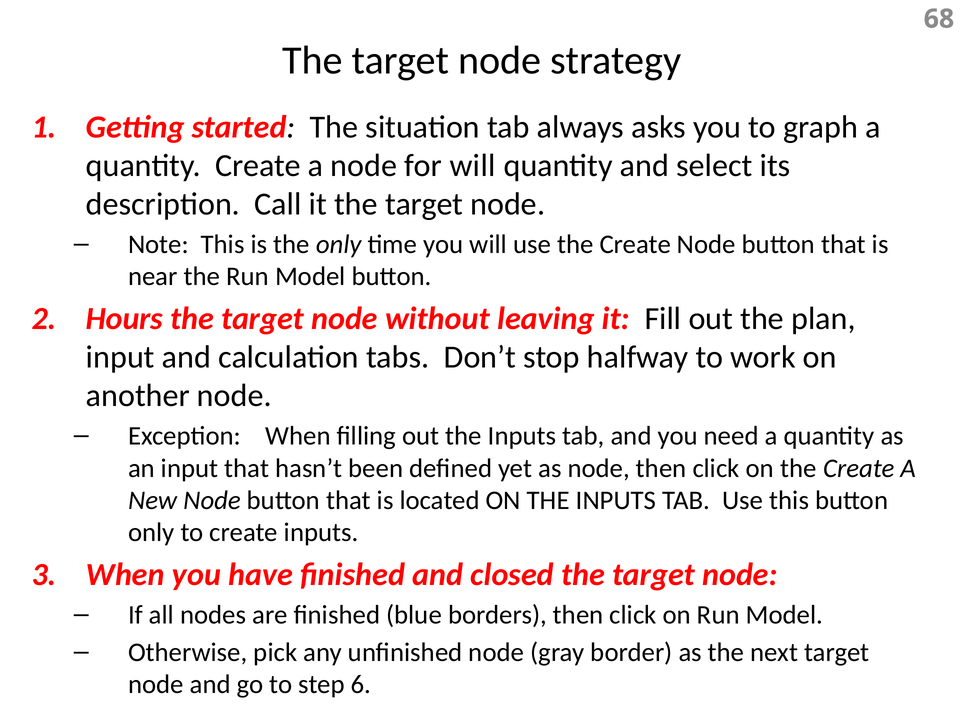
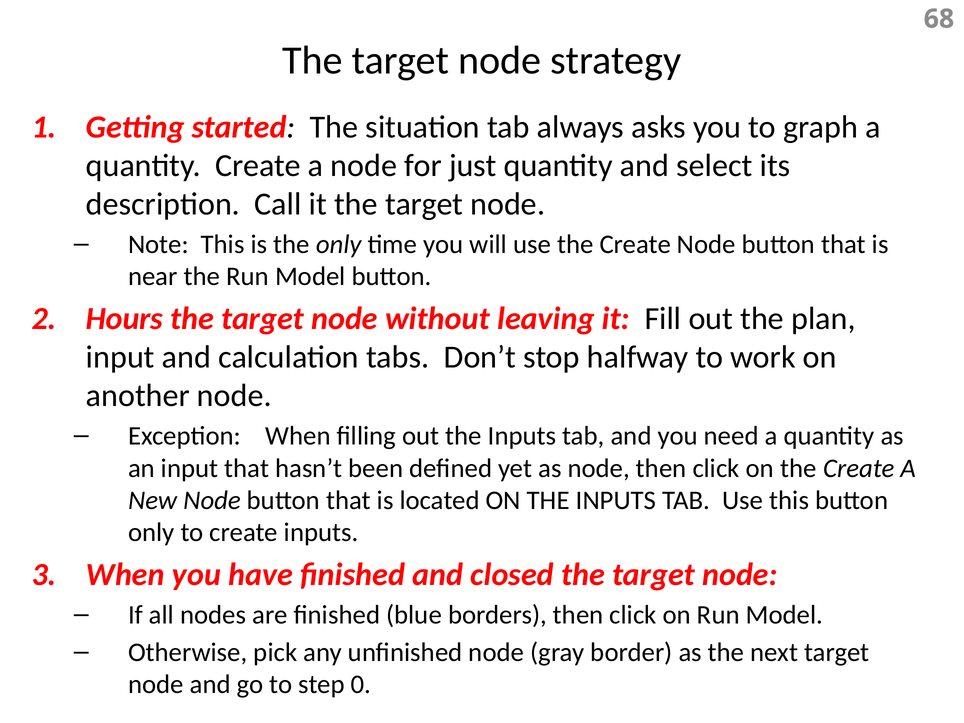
for will: will -> just
6: 6 -> 0
